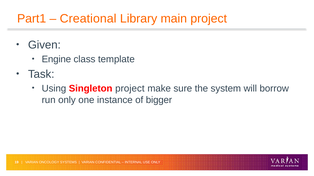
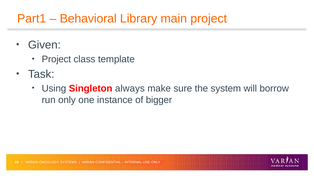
Creational: Creational -> Behavioral
Engine at (56, 59): Engine -> Project
Singleton project: project -> always
